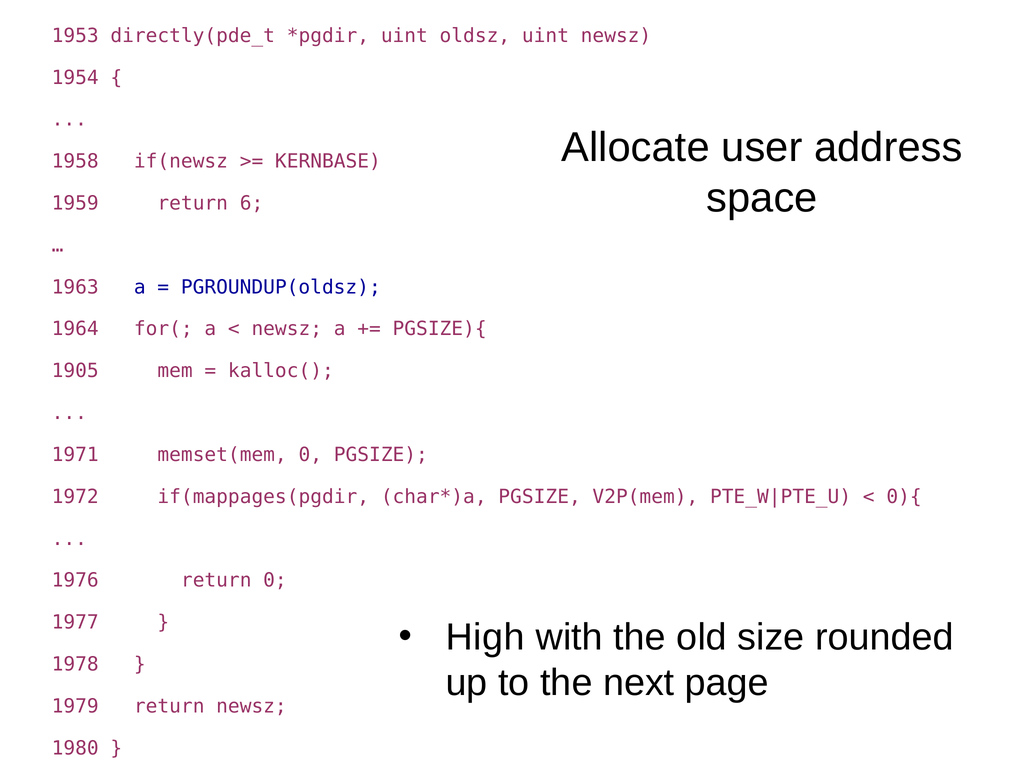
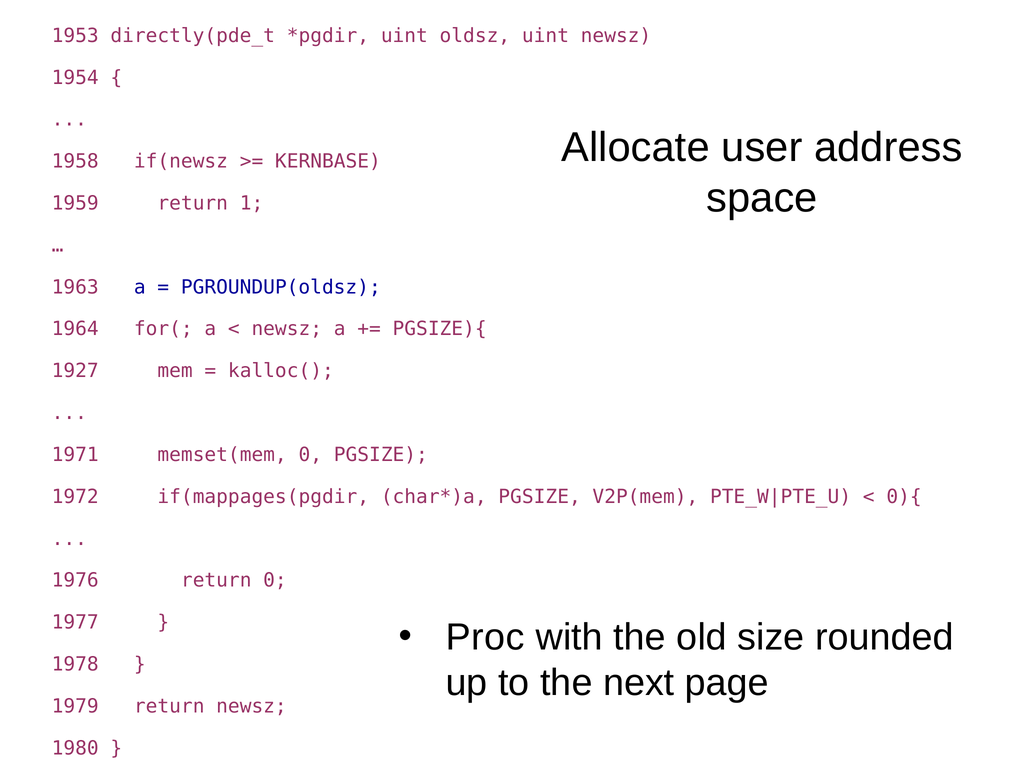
6: 6 -> 1
1905: 1905 -> 1927
High: High -> Proc
